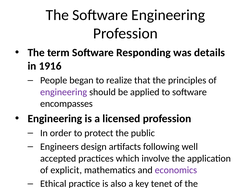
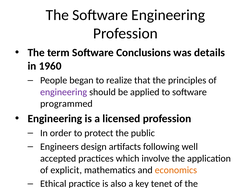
Responding: Responding -> Conclusions
1916: 1916 -> 1960
encompasses: encompasses -> programmed
economics colour: purple -> orange
